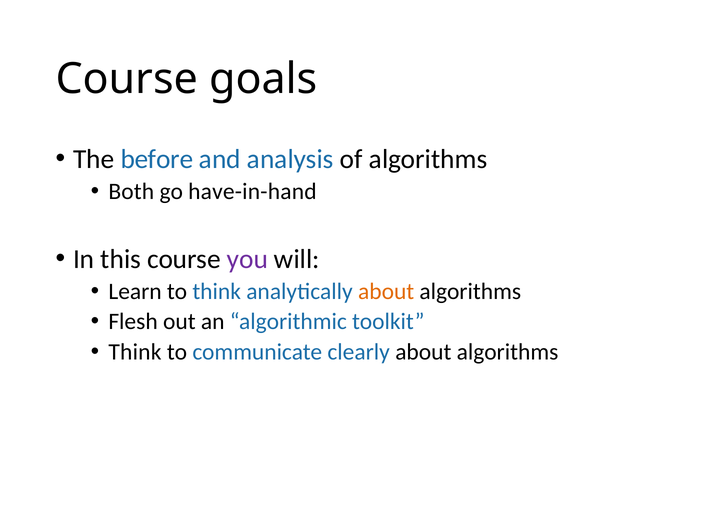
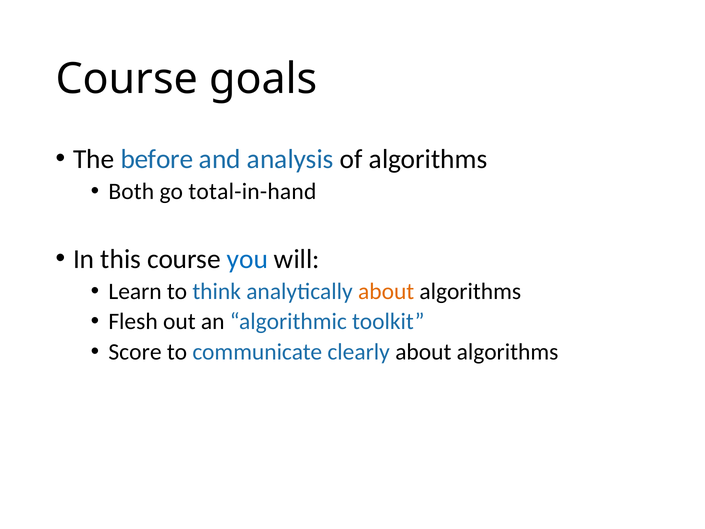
have-in-hand: have-in-hand -> total-in-hand
you colour: purple -> blue
Think at (135, 352): Think -> Score
